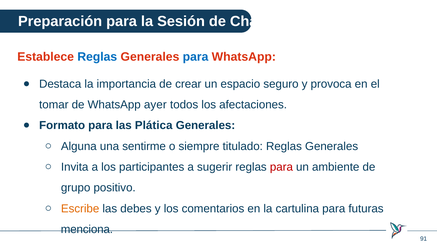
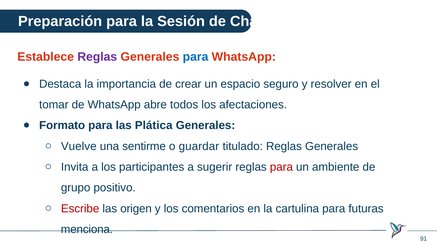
Reglas at (97, 57) colour: blue -> purple
provoca: provoca -> resolver
ayer: ayer -> abre
Alguna: Alguna -> Vuelve
siempre: siempre -> guardar
Escribe colour: orange -> red
debes: debes -> origen
